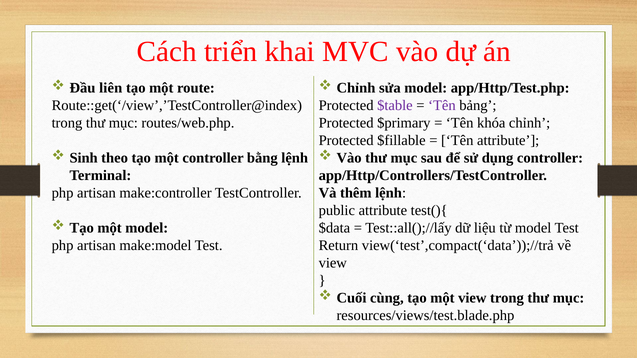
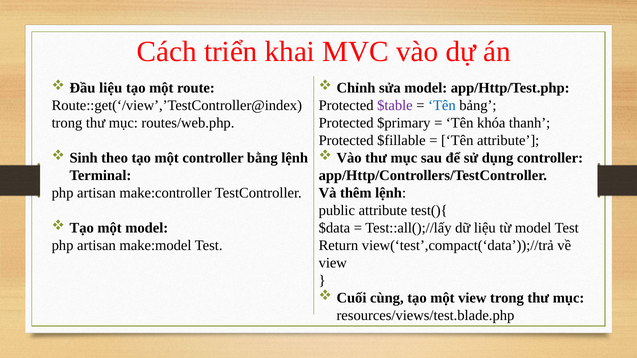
Đầu liên: liên -> liệu
Tên at (442, 106) colour: purple -> blue
khóa chỉnh: chỉnh -> thanh
